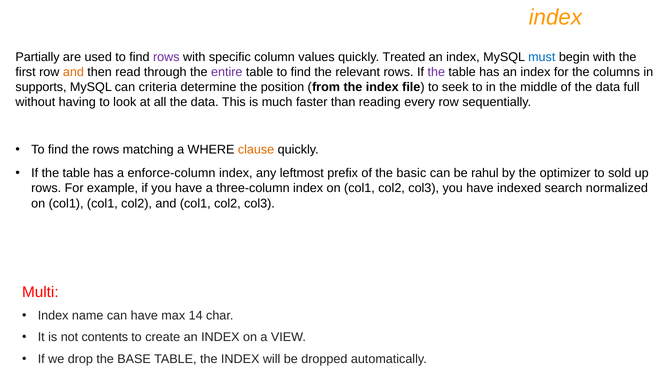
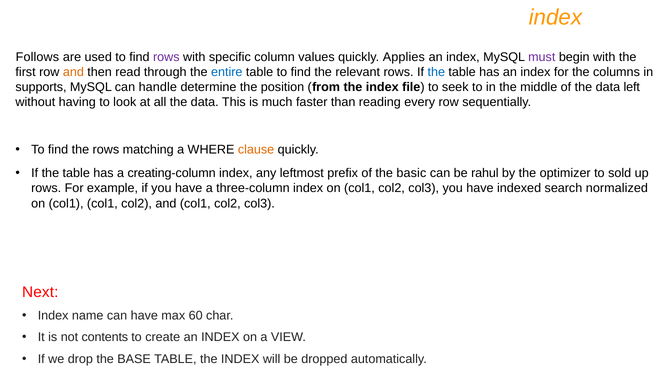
Partially: Partially -> Follows
Treated: Treated -> Applies
must colour: blue -> purple
entire colour: purple -> blue
the at (436, 72) colour: purple -> blue
criteria: criteria -> handle
full: full -> left
enforce-column: enforce-column -> creating-column
Multi: Multi -> Next
14: 14 -> 60
